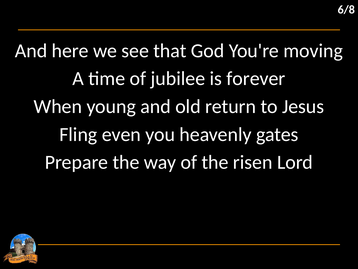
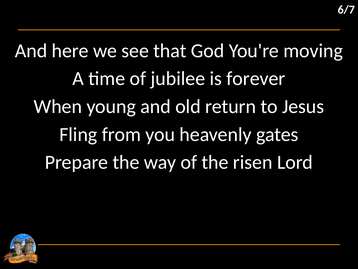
6/8: 6/8 -> 6/7
even: even -> from
